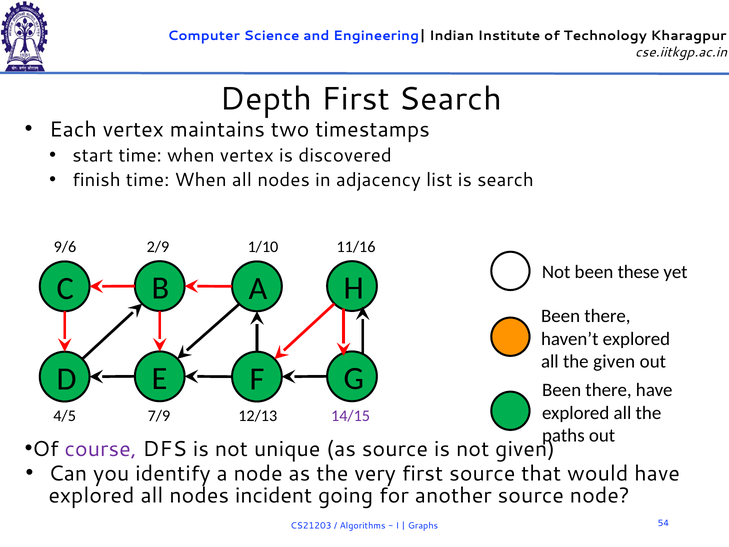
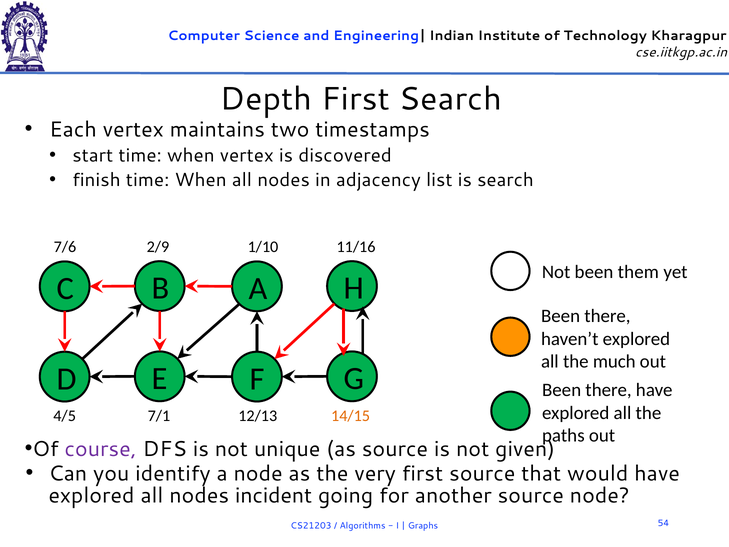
9/6: 9/6 -> 7/6
these: these -> them
the given: given -> much
7/9: 7/9 -> 7/1
14/15 colour: purple -> orange
